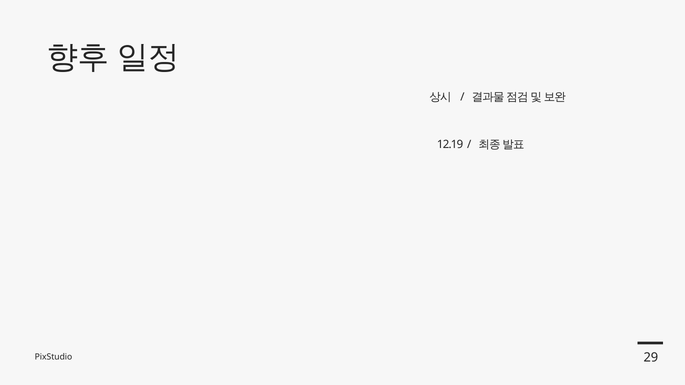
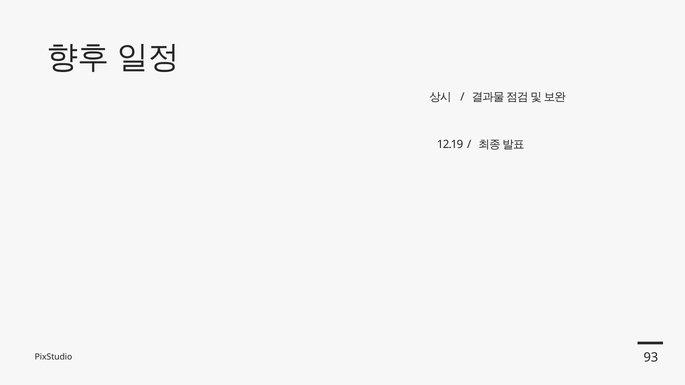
29: 29 -> 93
